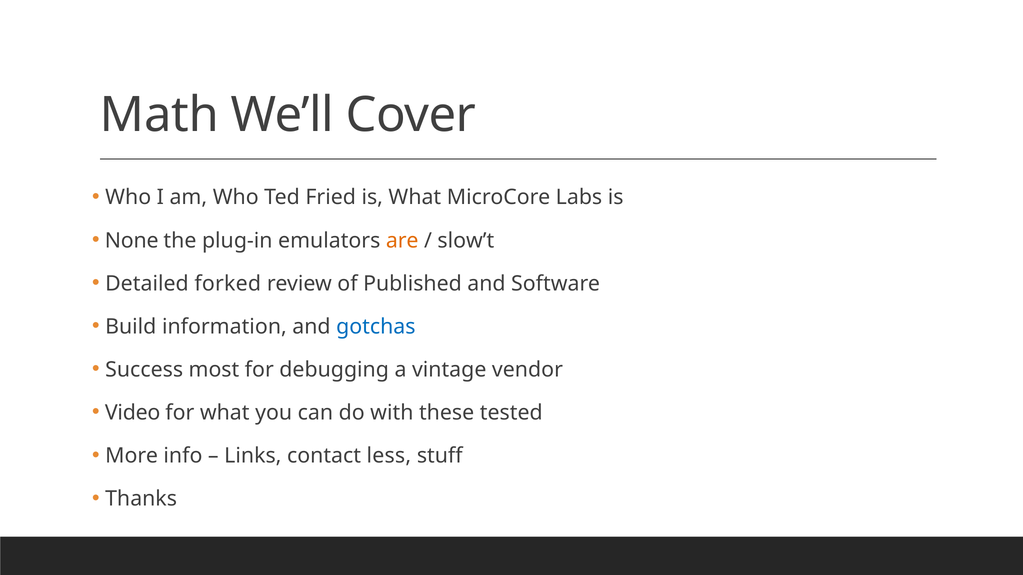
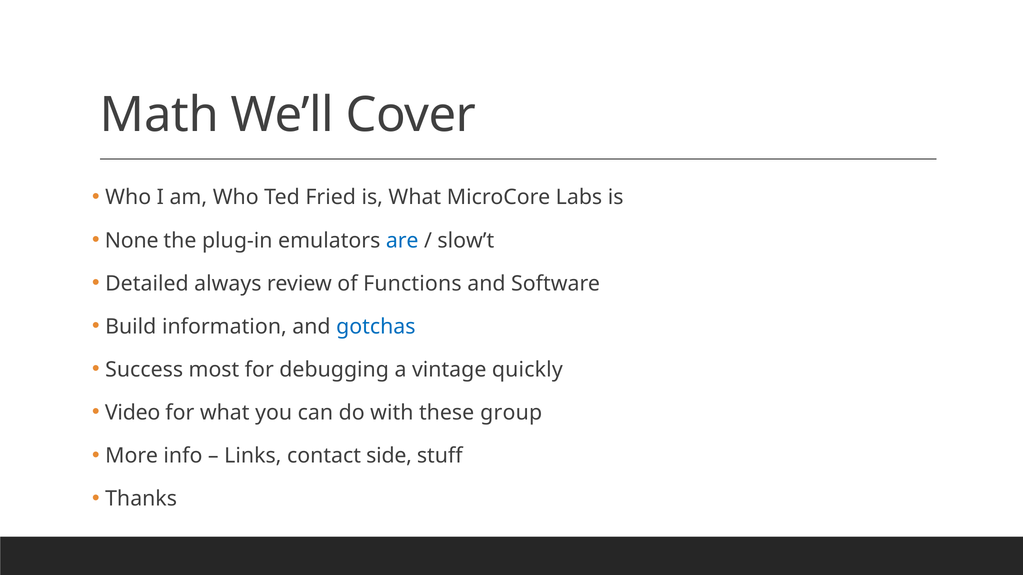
are colour: orange -> blue
forked: forked -> always
Published: Published -> Functions
vendor: vendor -> quickly
tested: tested -> group
less: less -> side
